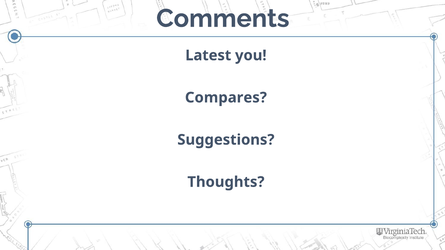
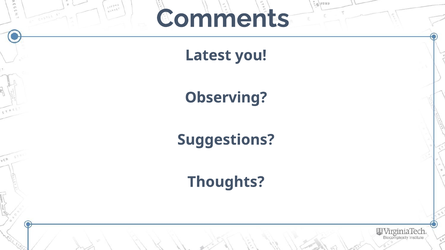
Compares: Compares -> Observing
